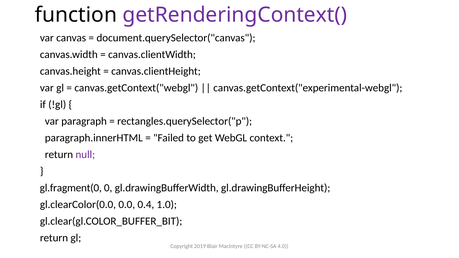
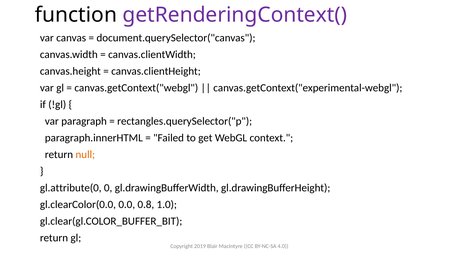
null colour: purple -> orange
gl.fragment(0: gl.fragment(0 -> gl.attribute(0
0.4: 0.4 -> 0.8
